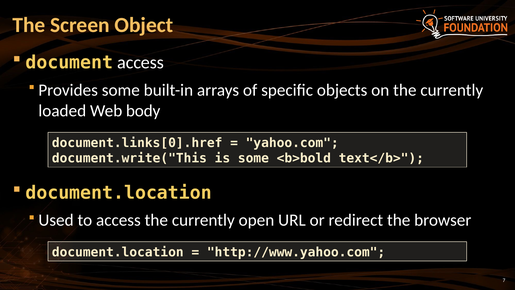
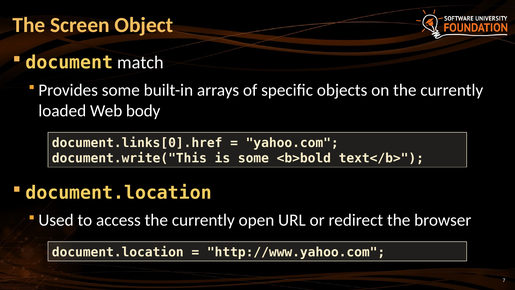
document access: access -> match
